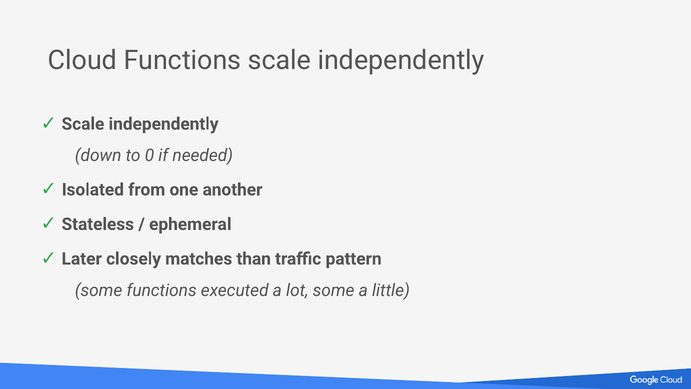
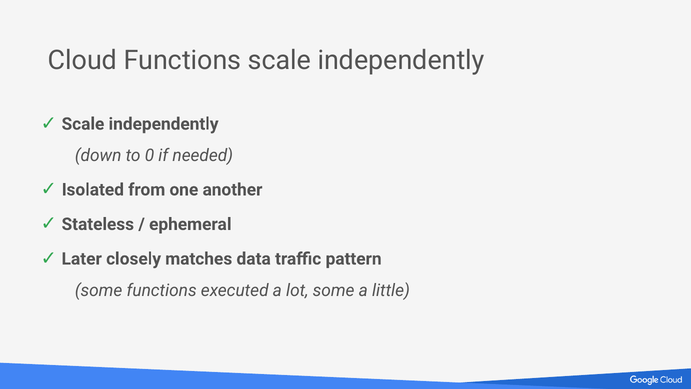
than: than -> data
